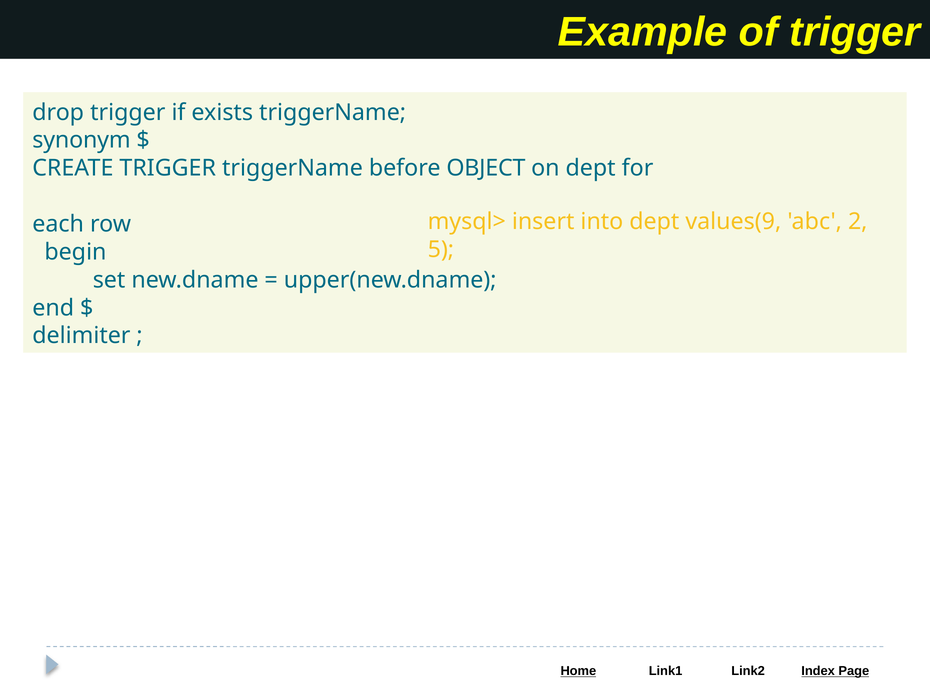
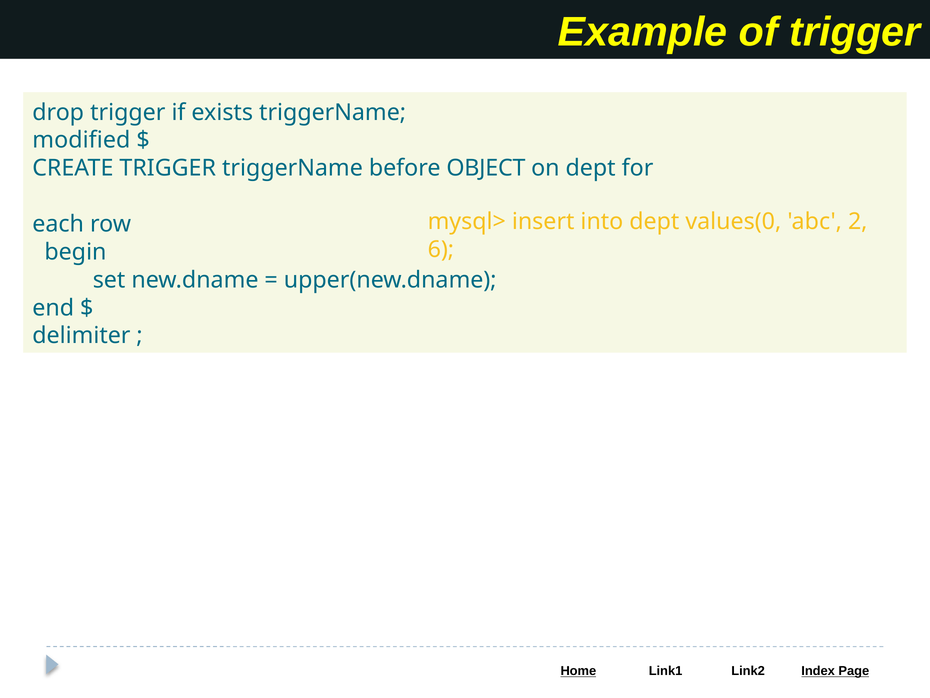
synonym: synonym -> modified
values(9: values(9 -> values(0
5: 5 -> 6
